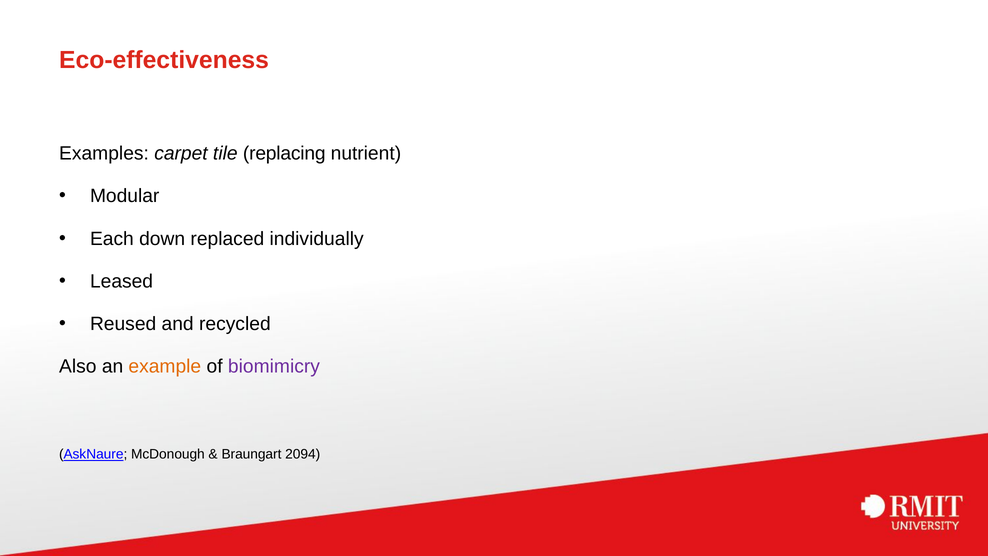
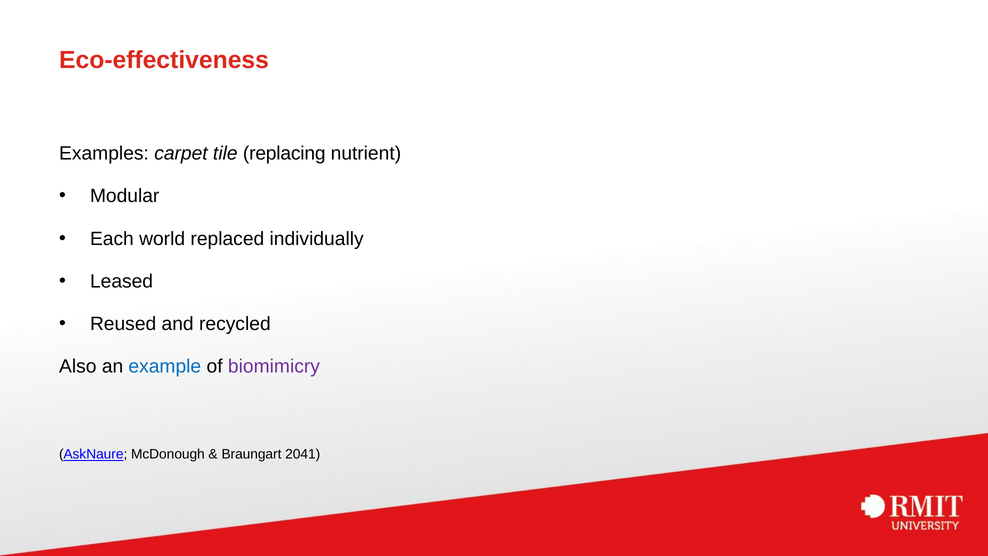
down: down -> world
example colour: orange -> blue
2094: 2094 -> 2041
